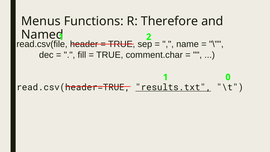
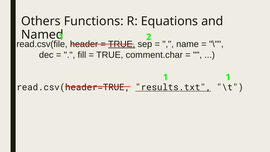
Menus: Menus -> Others
Therefore: Therefore -> Equations
TRUE at (122, 44) underline: none -> present
0 at (228, 77): 0 -> 1
